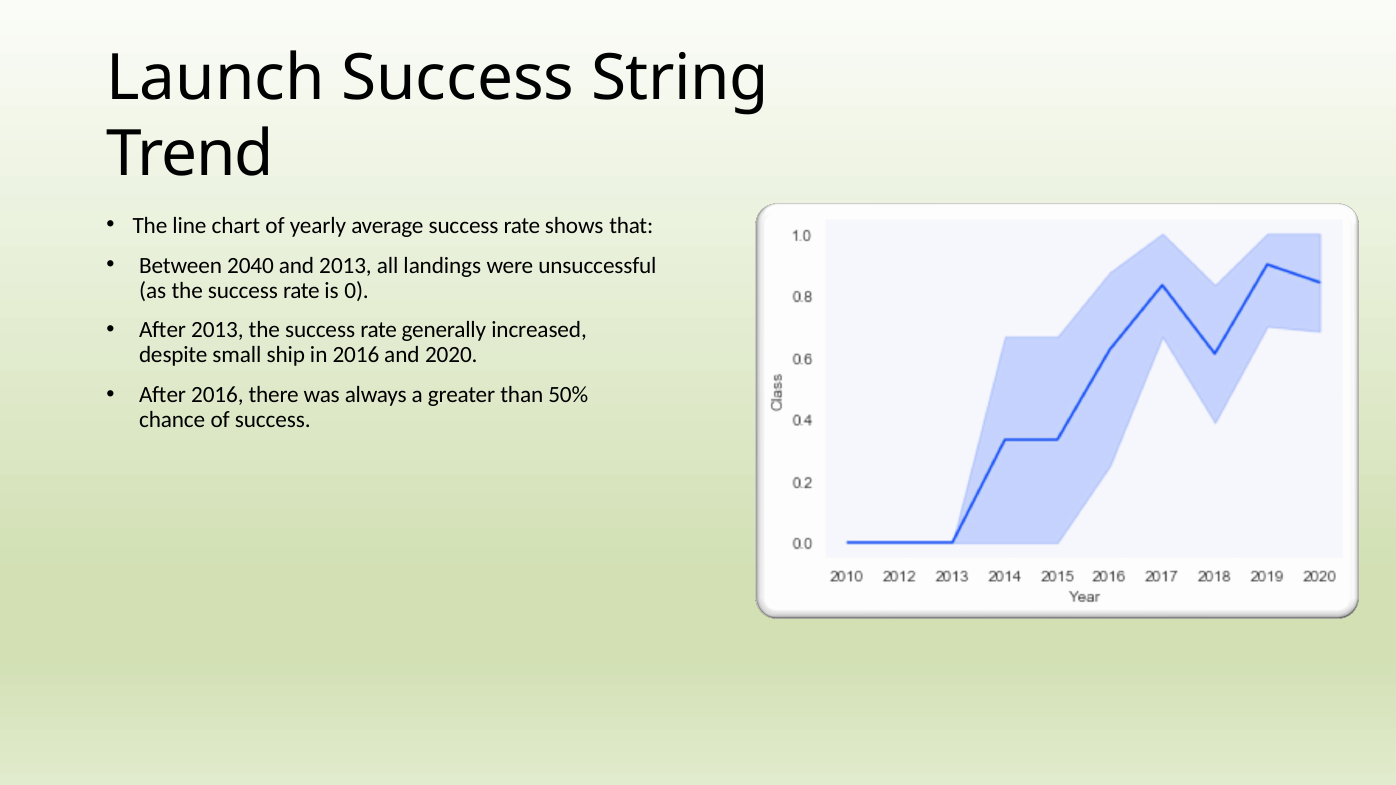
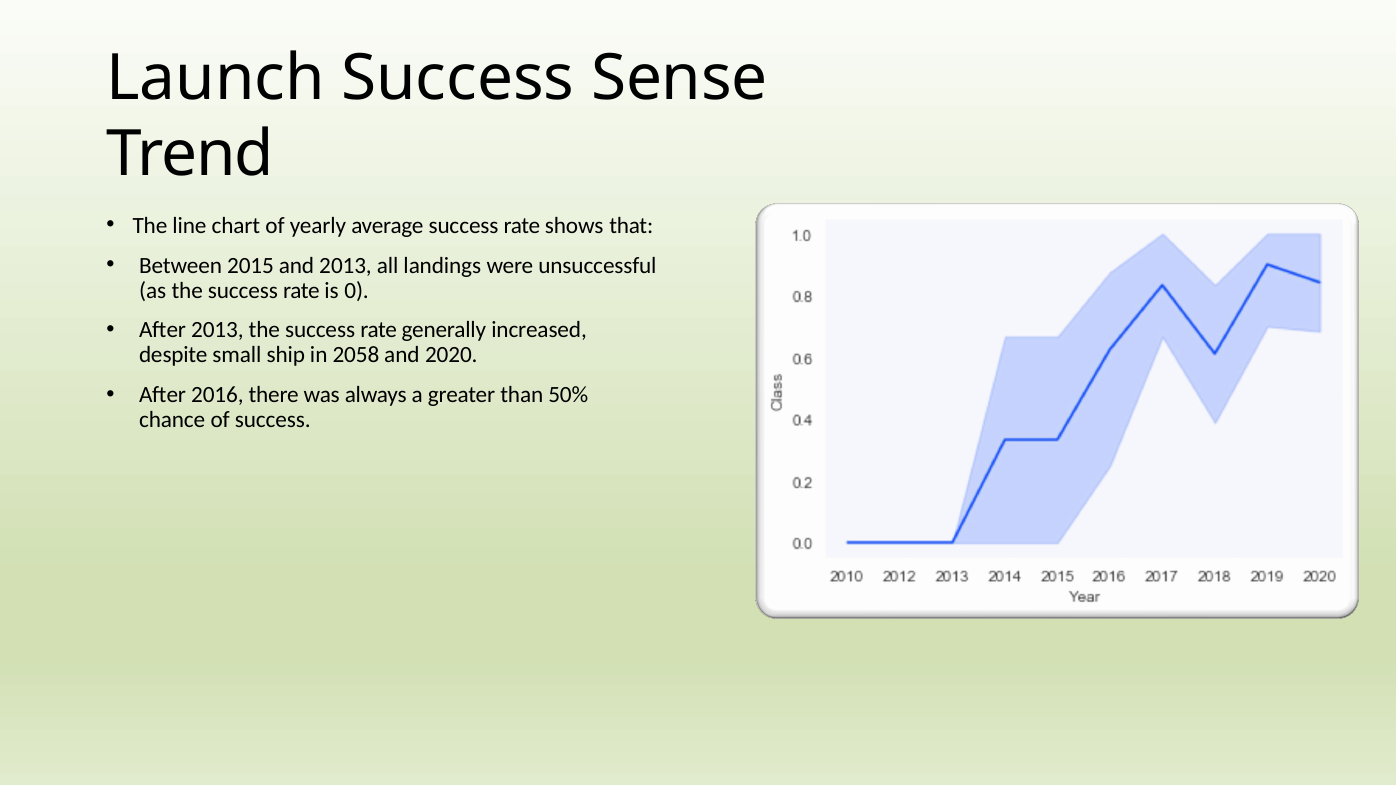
String: String -> Sense
2040: 2040 -> 2015
in 2016: 2016 -> 2058
